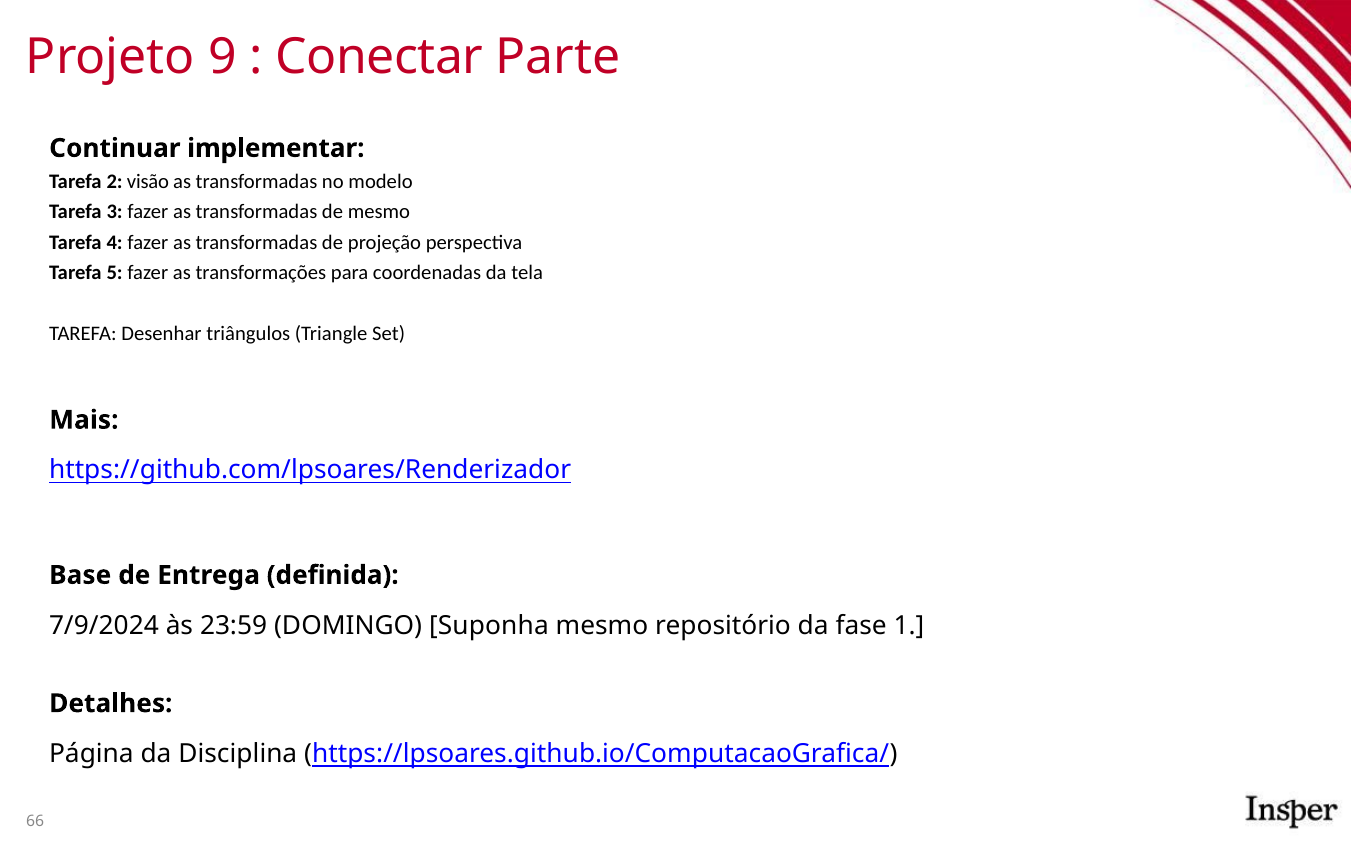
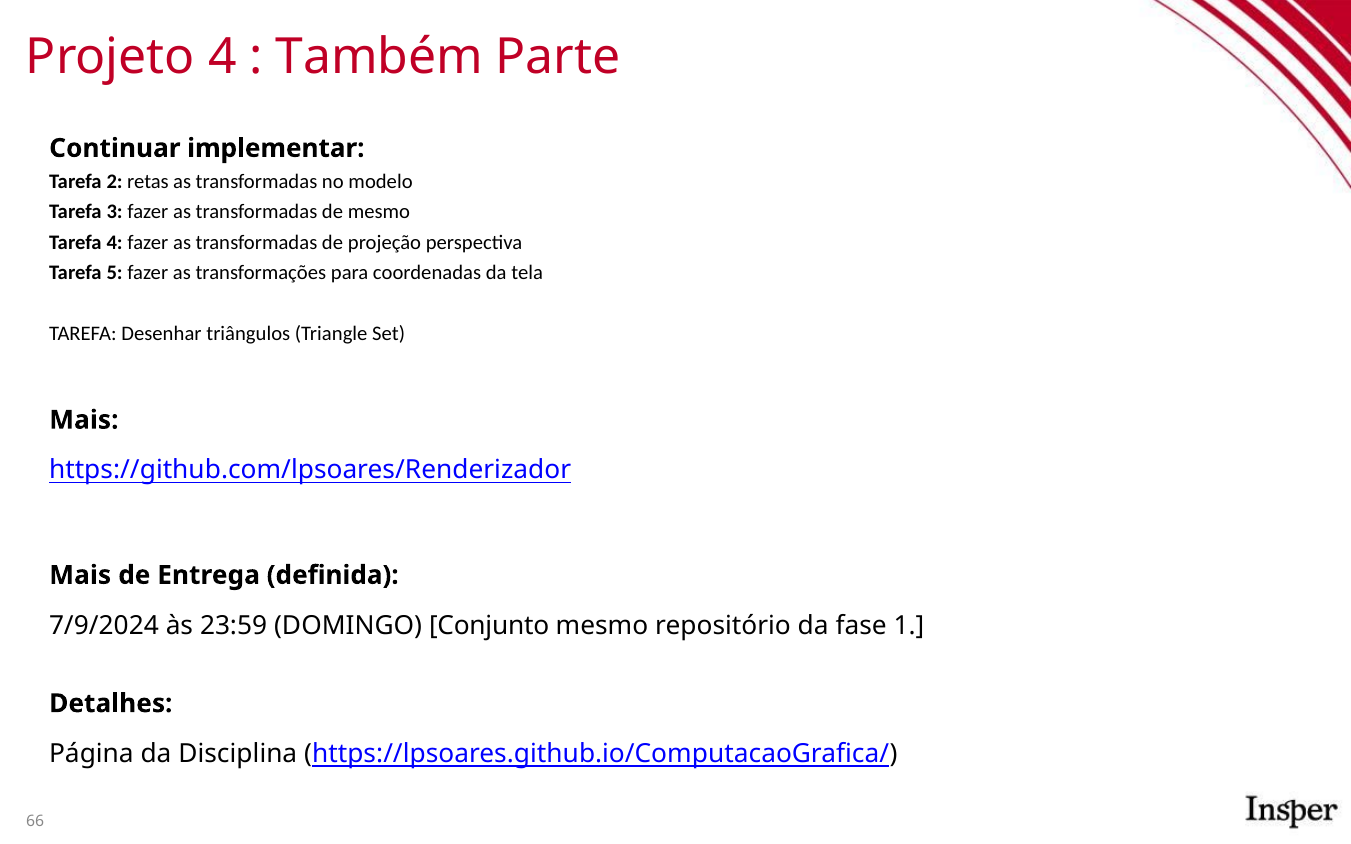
Projeto 9: 9 -> 4
Conectar: Conectar -> Também
visão: visão -> retas
Base at (80, 575): Base -> Mais
Suponha: Suponha -> Conjunto
